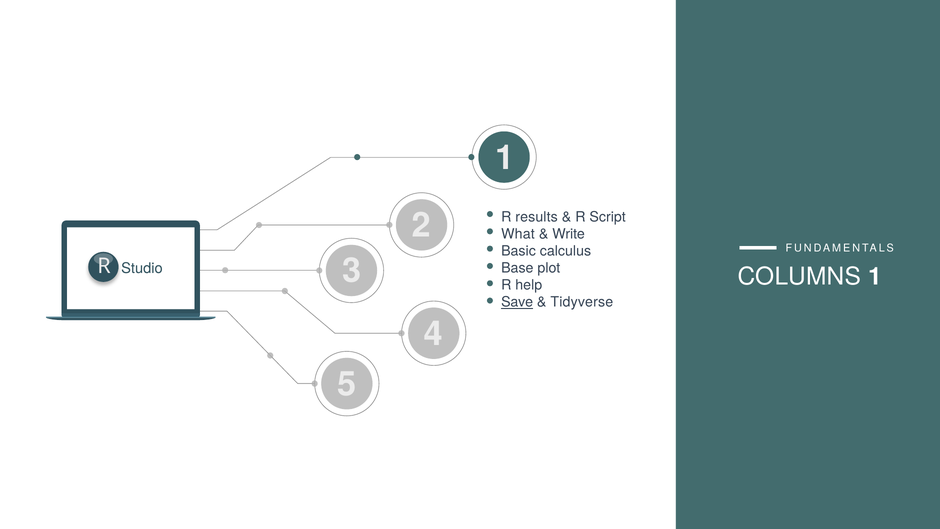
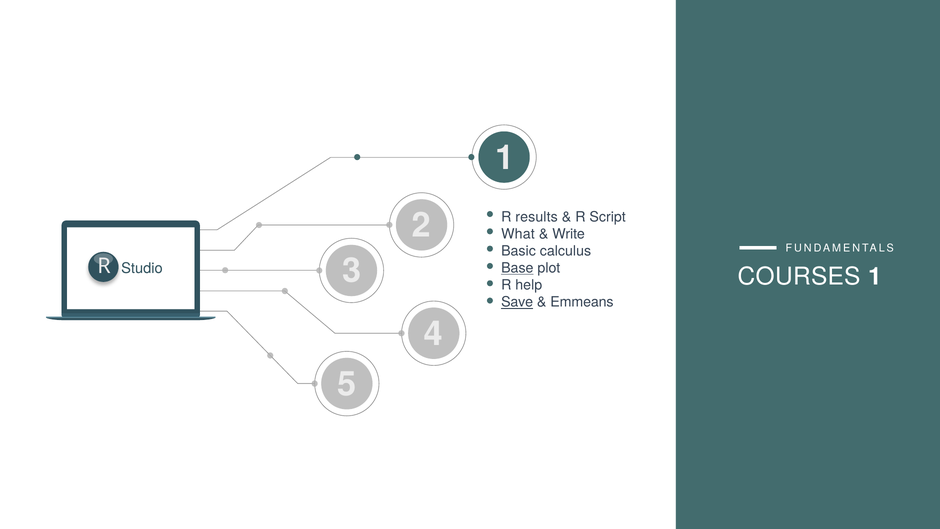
Base underline: none -> present
COLUMNS: COLUMNS -> COURSES
Tidyverse: Tidyverse -> Emmeans
